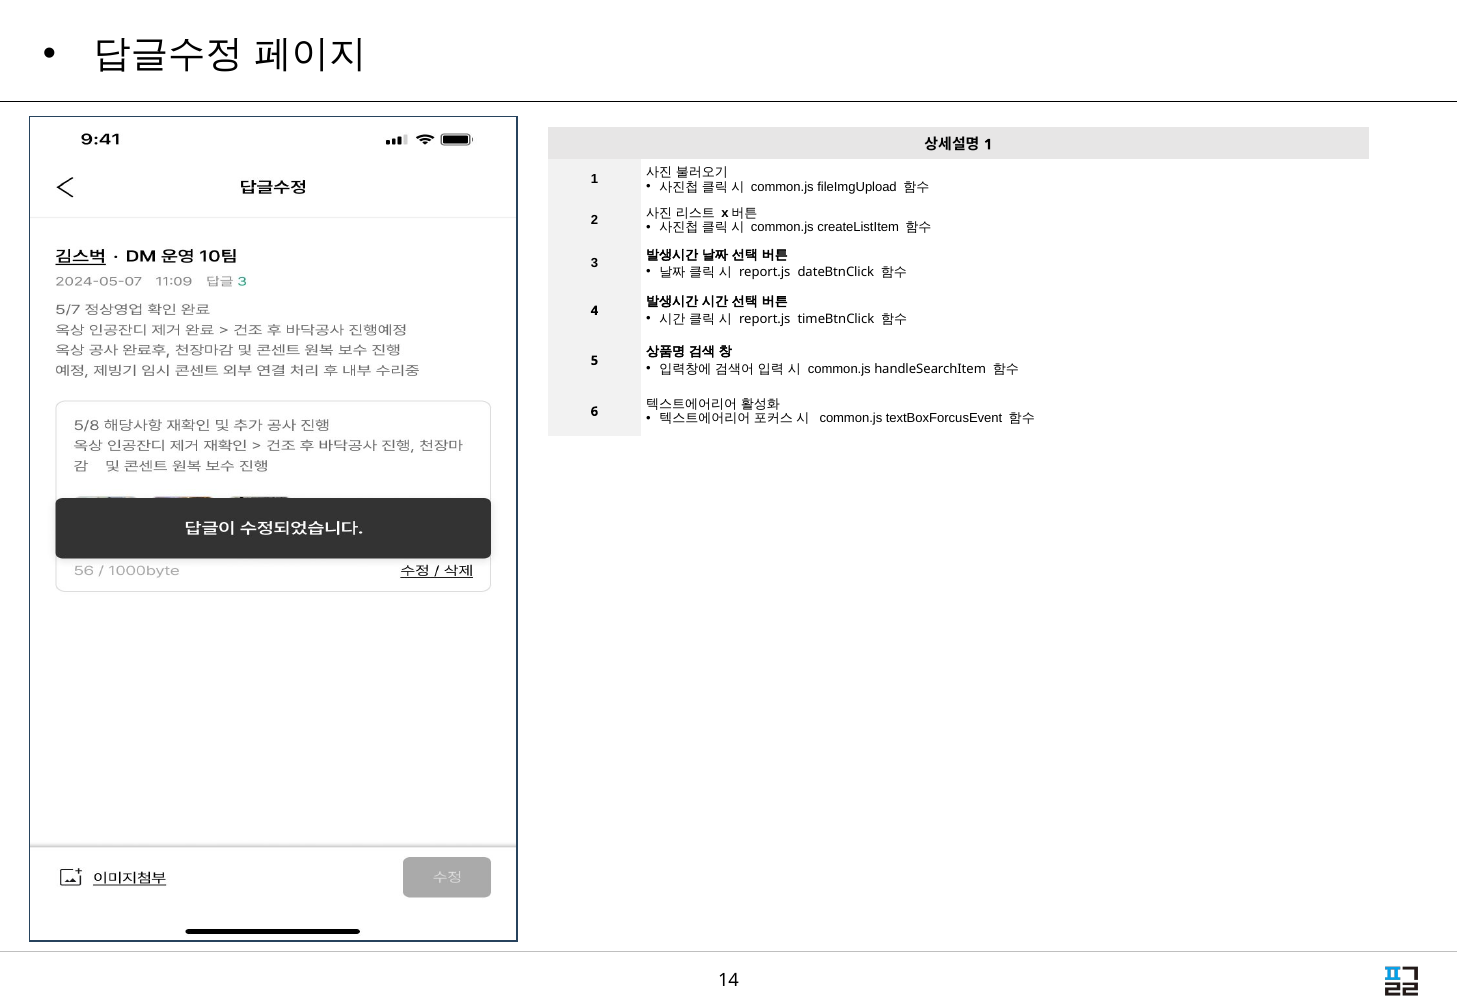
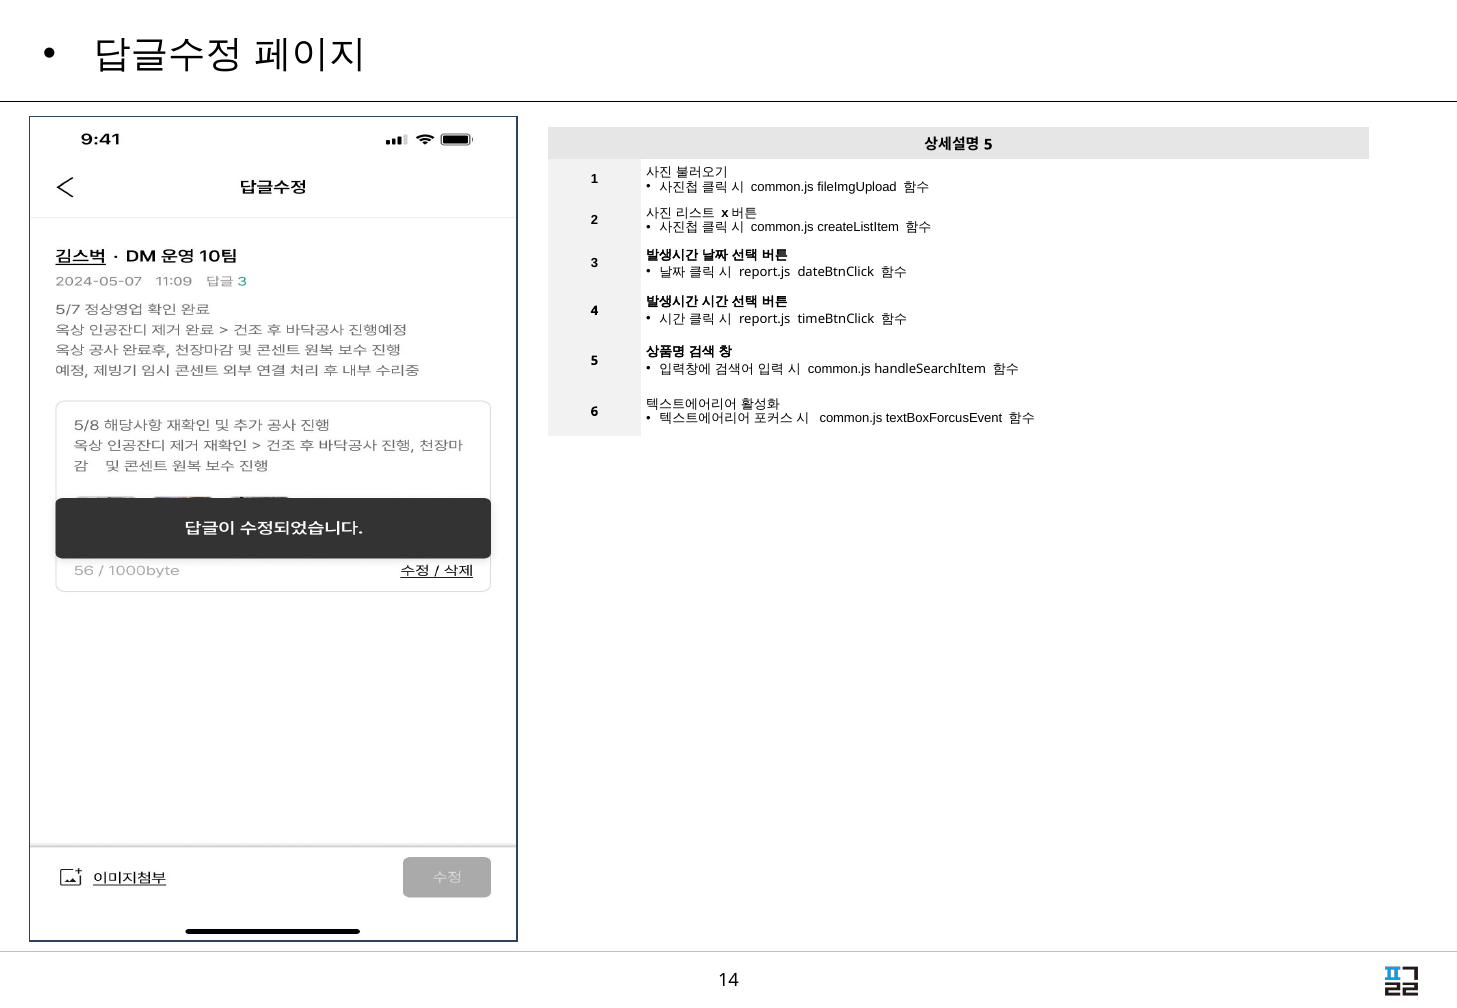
1 at (988, 145): 1 -> 5
